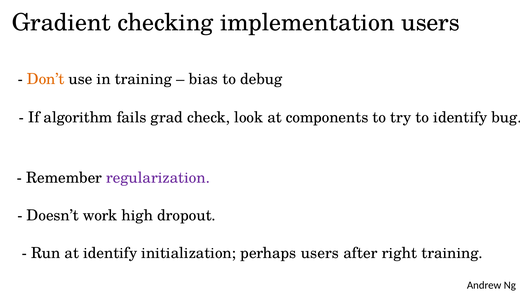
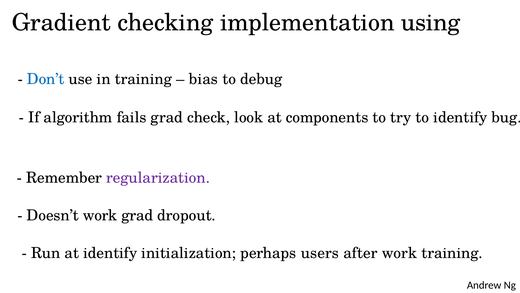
implementation users: users -> using
Don’t colour: orange -> blue
work high: high -> grad
after right: right -> work
